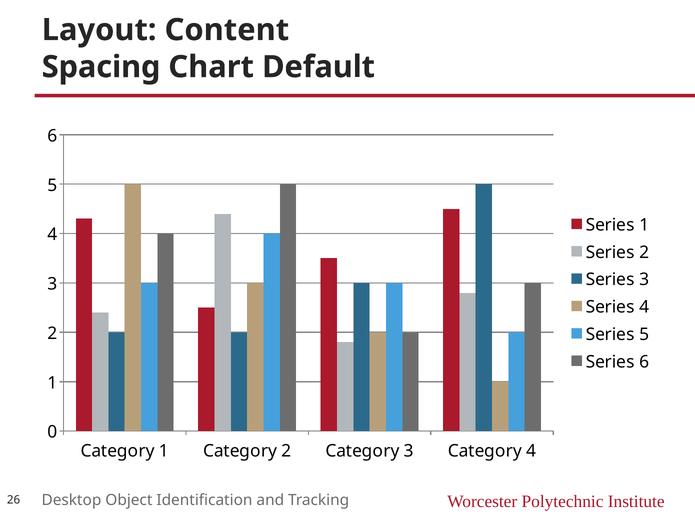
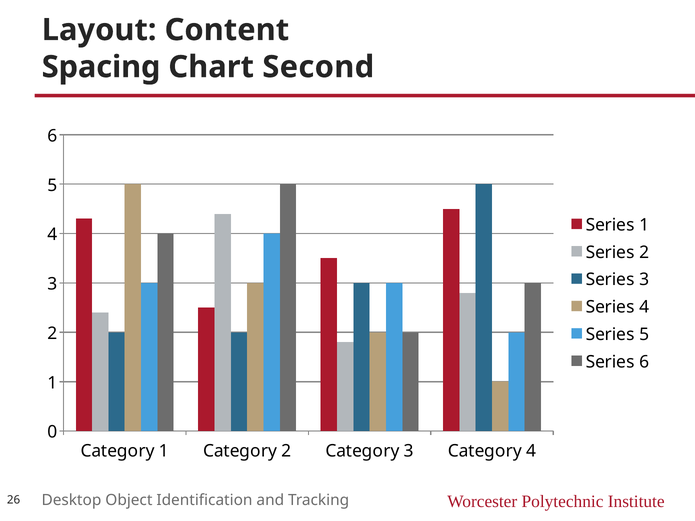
Default: Default -> Second
